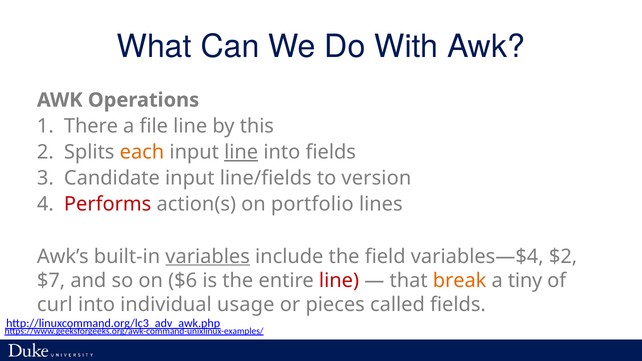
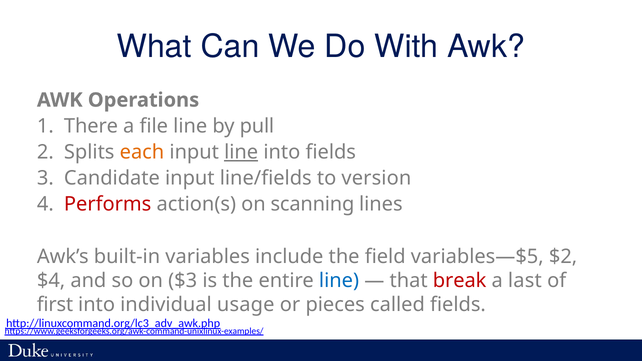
this: this -> pull
portfolio: portfolio -> scanning
variables underline: present -> none
variables—$4: variables—$4 -> variables—$5
$7: $7 -> $4
$6: $6 -> $3
line at (339, 281) colour: red -> blue
break colour: orange -> red
tiny: tiny -> last
curl: curl -> first
